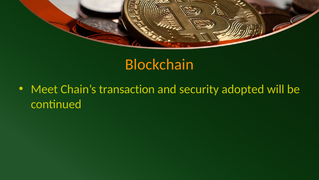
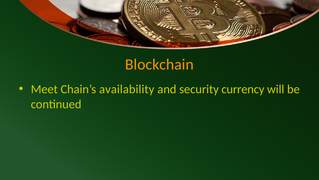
transaction: transaction -> availability
adopted: adopted -> currency
